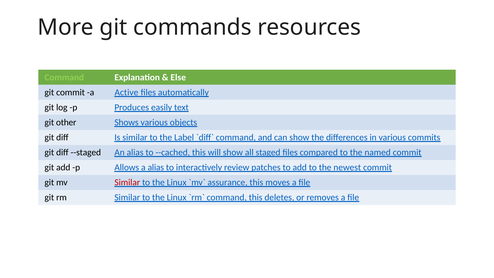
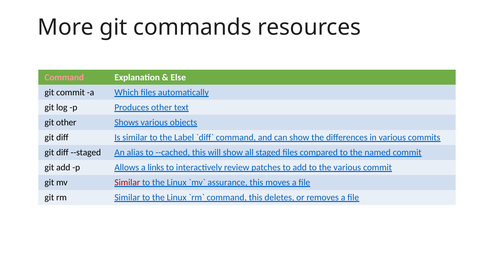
Command at (64, 77) colour: light green -> pink
Active: Active -> Which
Produces easily: easily -> other
a alias: alias -> links
the newest: newest -> various
